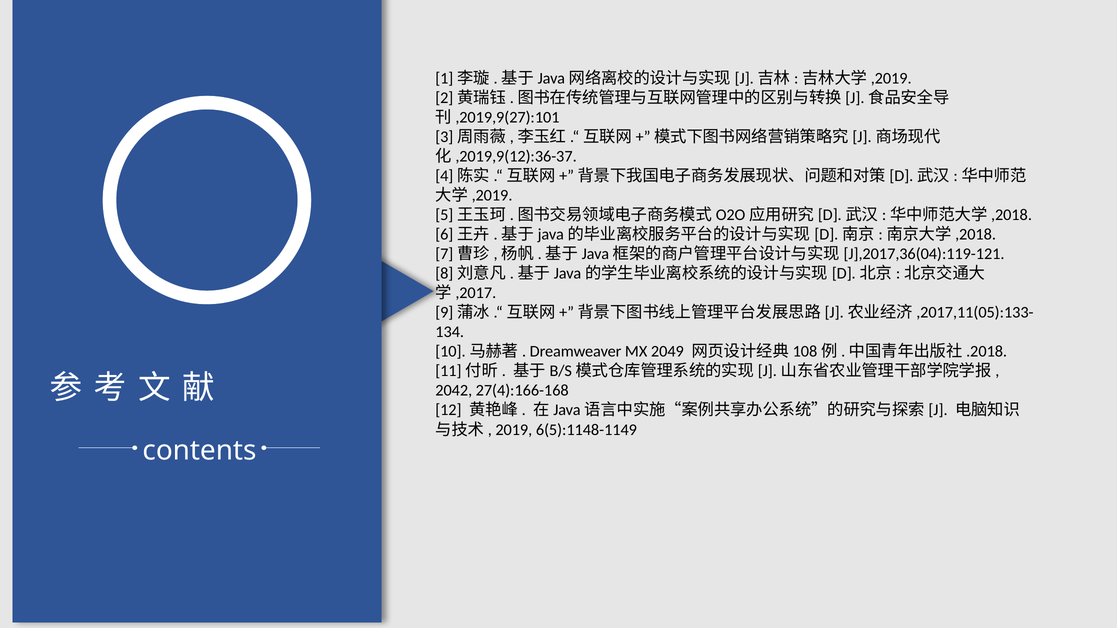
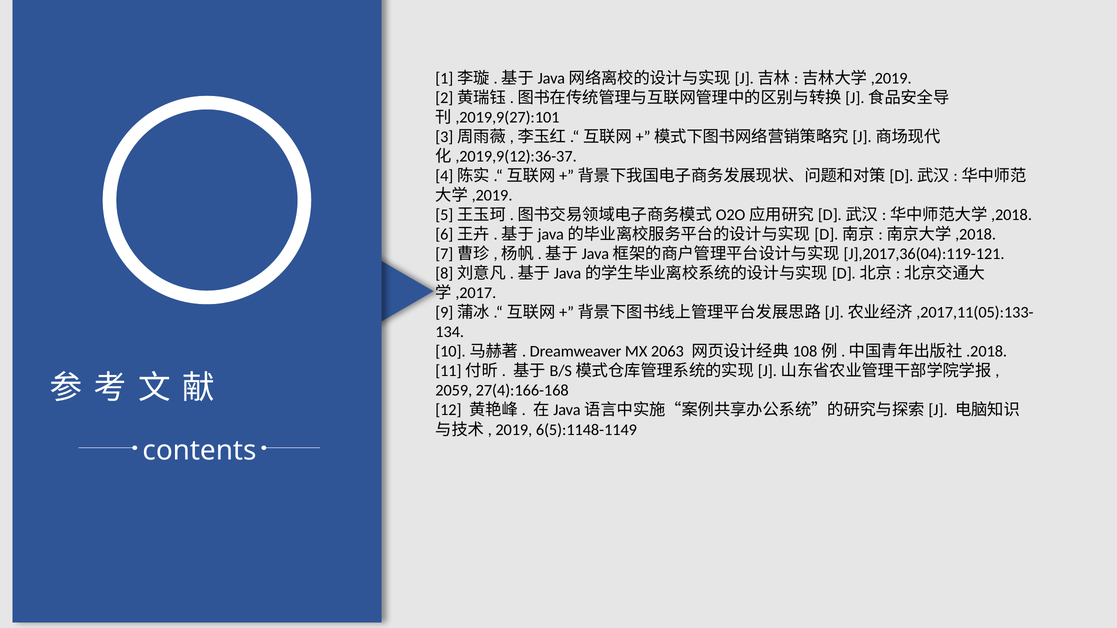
2049: 2049 -> 2063
2042: 2042 -> 2059
